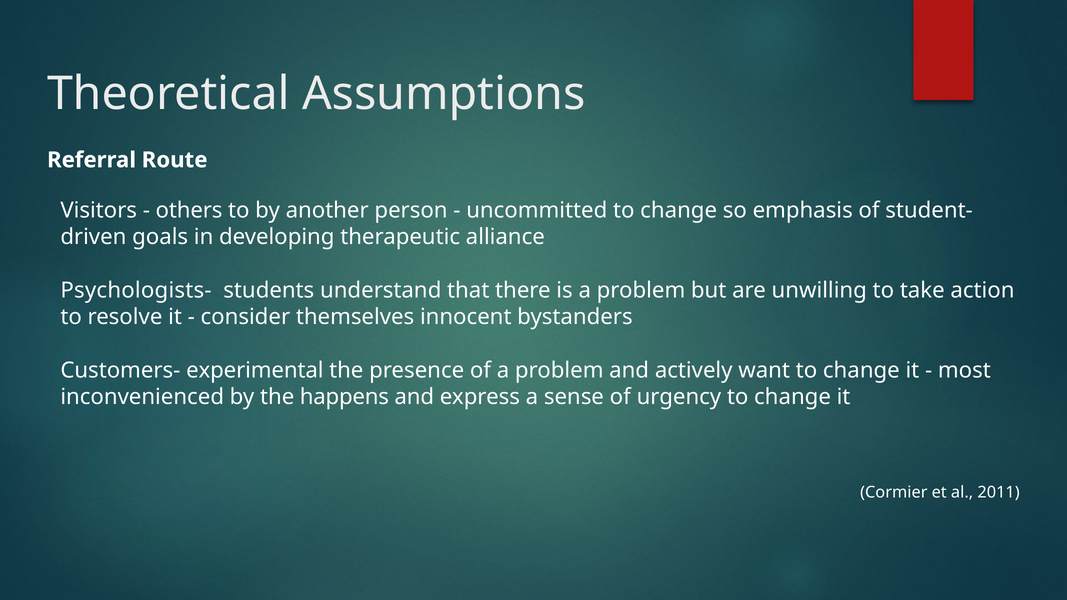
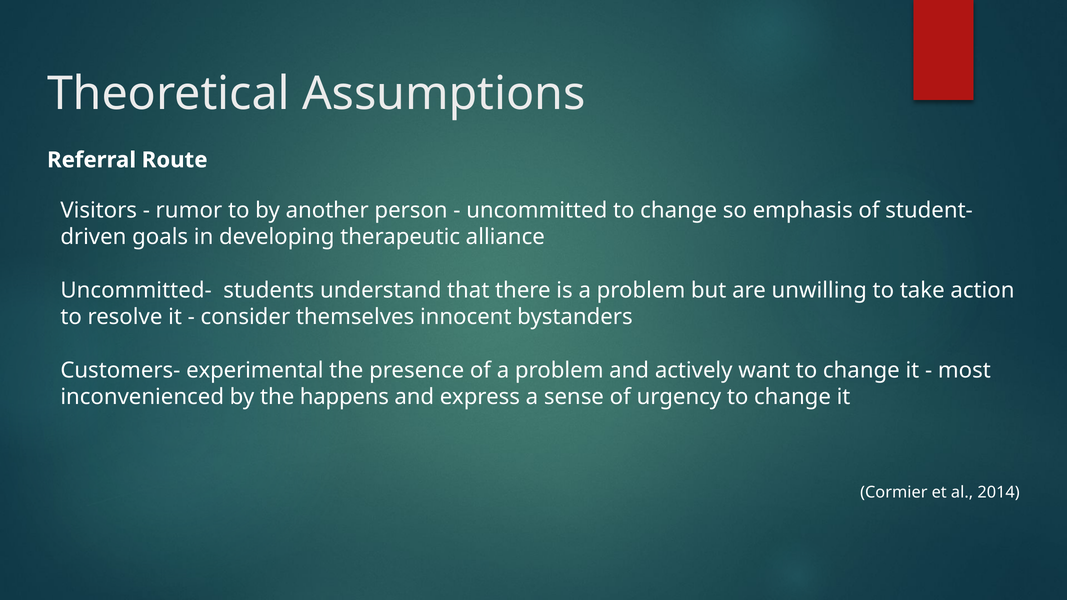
others: others -> rumor
Psychologists-: Psychologists- -> Uncommitted-
2011: 2011 -> 2014
